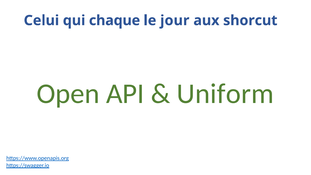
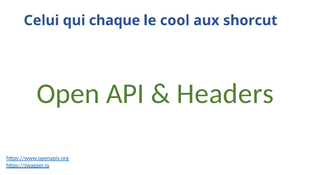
jour: jour -> cool
Uniform: Uniform -> Headers
